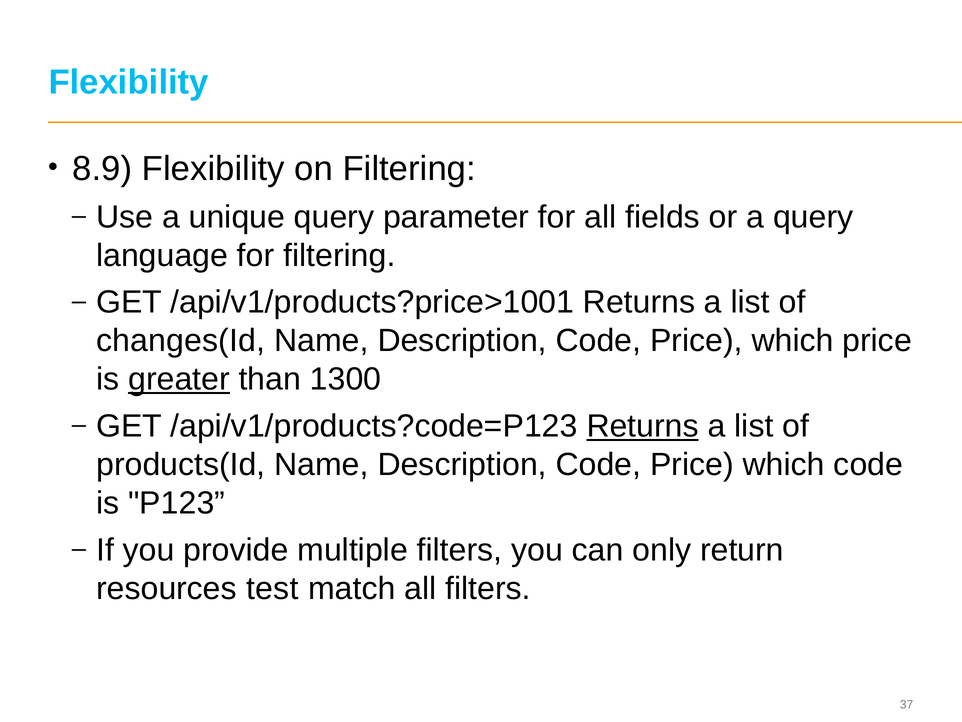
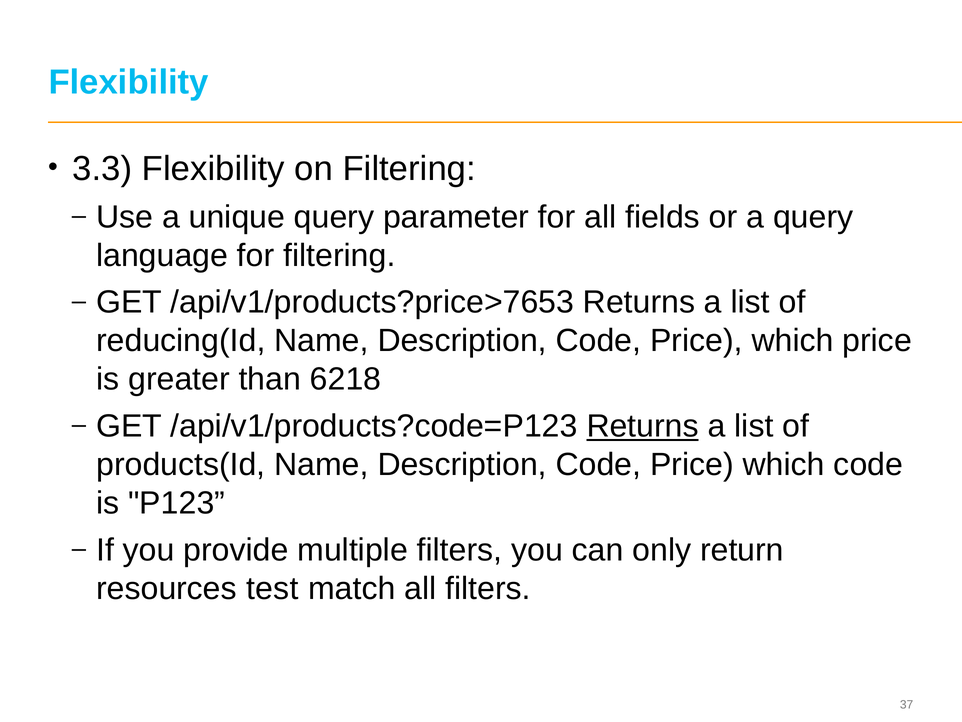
8.9: 8.9 -> 3.3
/api/v1/products?price>1001: /api/v1/products?price>1001 -> /api/v1/products?price>7653
changes(Id: changes(Id -> reducing(Id
greater underline: present -> none
1300: 1300 -> 6218
